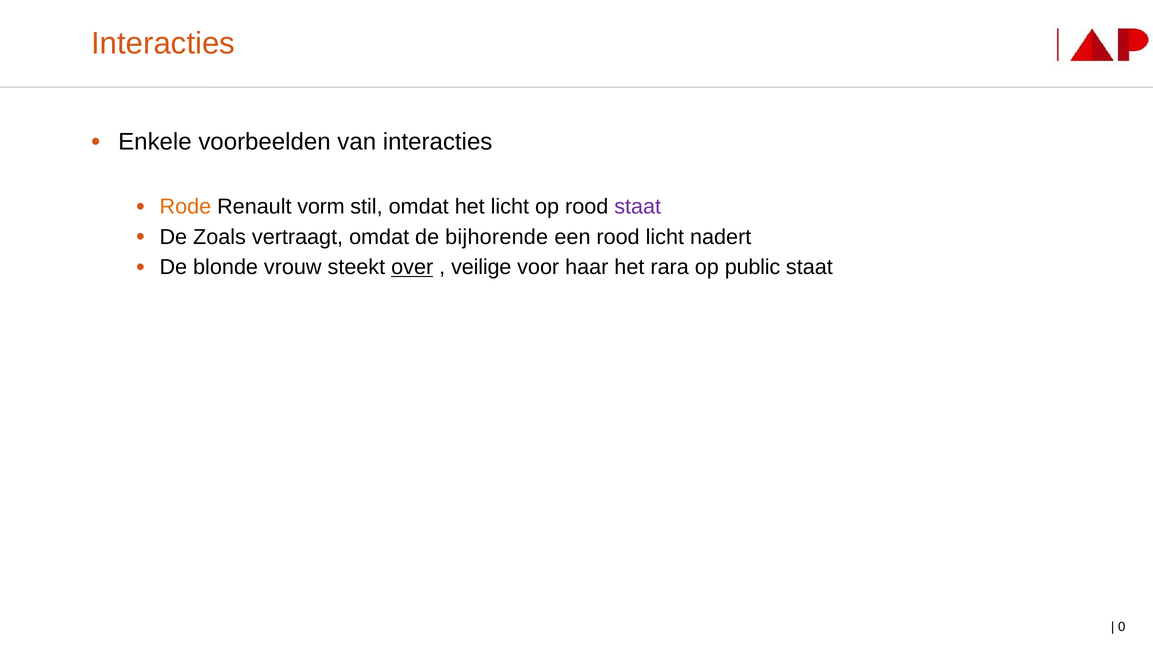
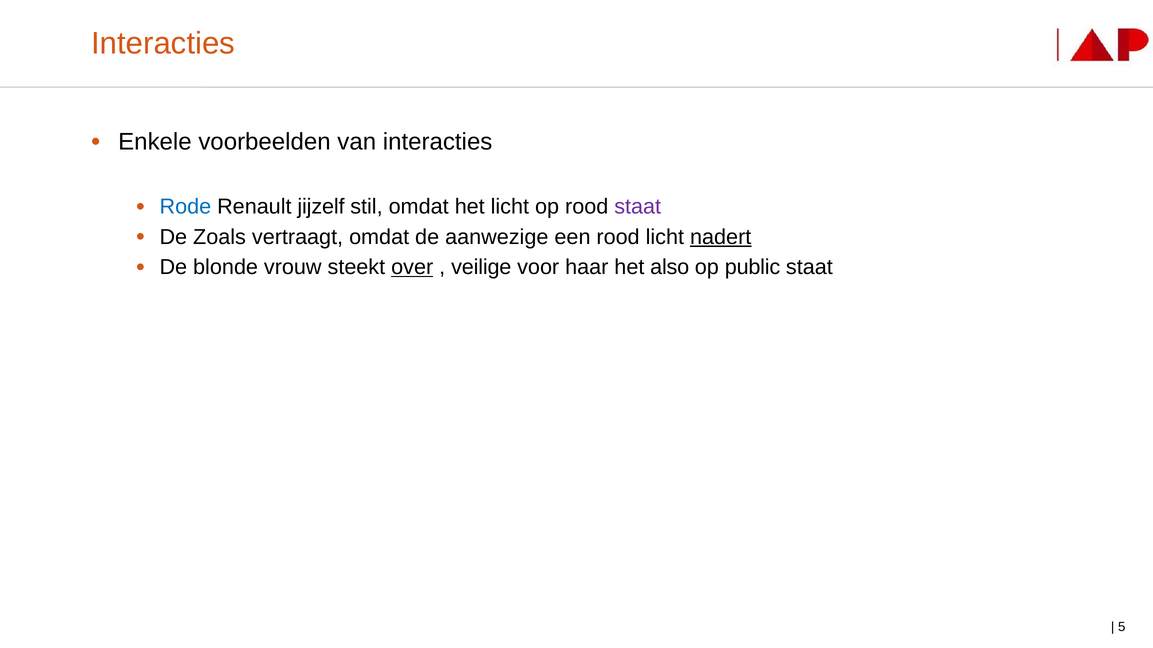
Rode colour: orange -> blue
vorm: vorm -> jijzelf
bijhorende: bijhorende -> aanwezige
nadert underline: none -> present
rara: rara -> also
0: 0 -> 5
